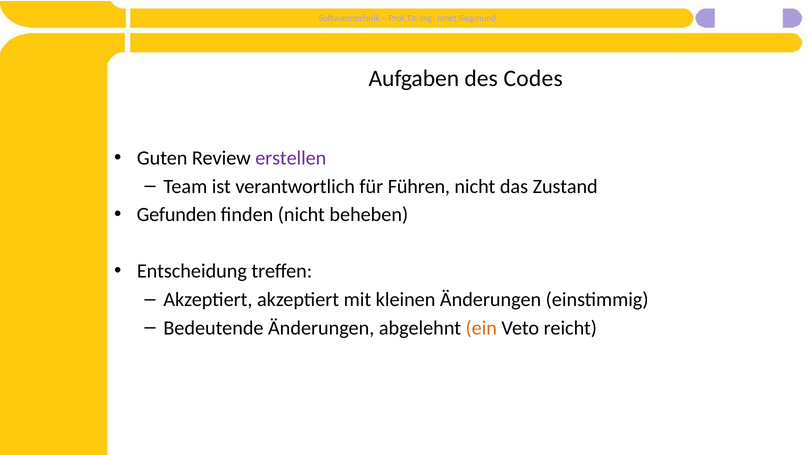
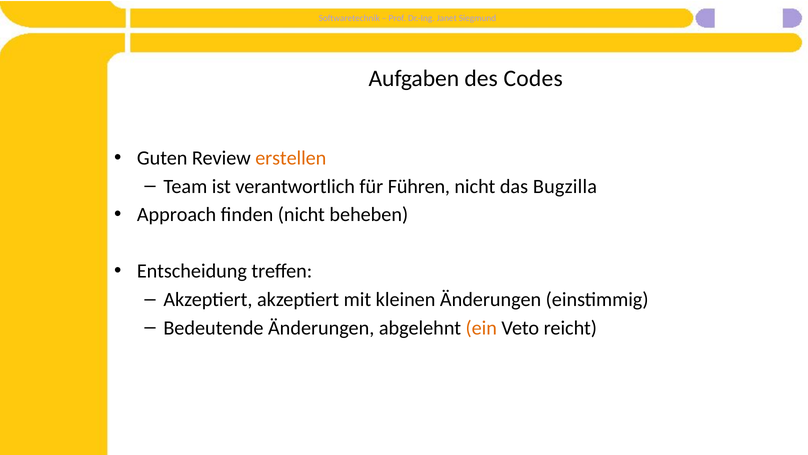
erstellen colour: purple -> orange
Zustand: Zustand -> Bugzilla
Gefunden: Gefunden -> Approach
